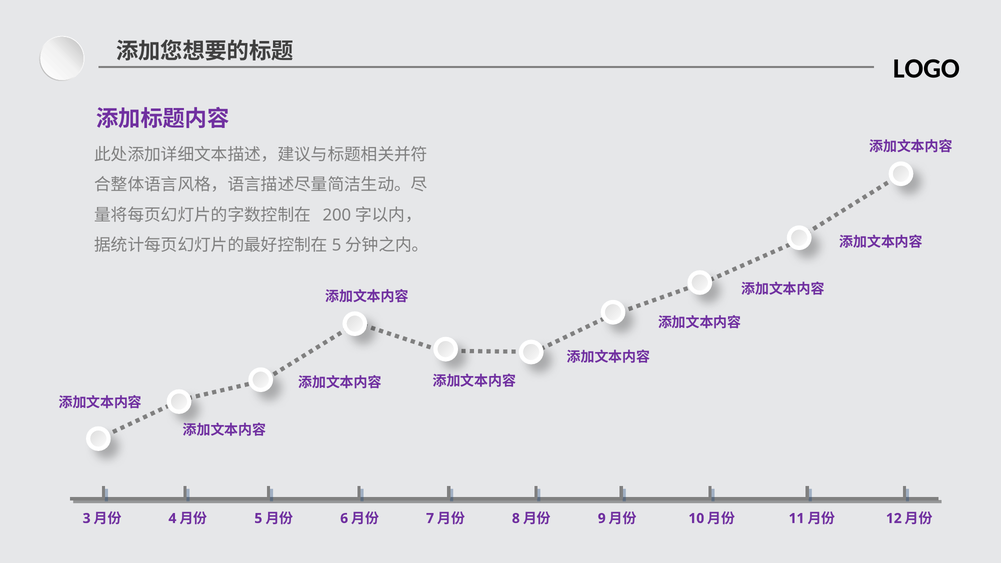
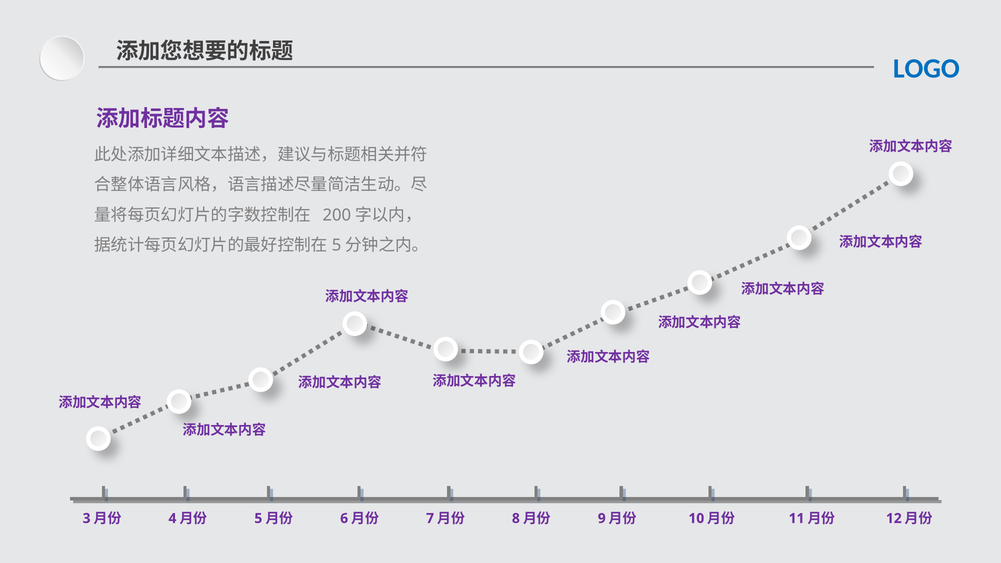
LOGO colour: black -> blue
